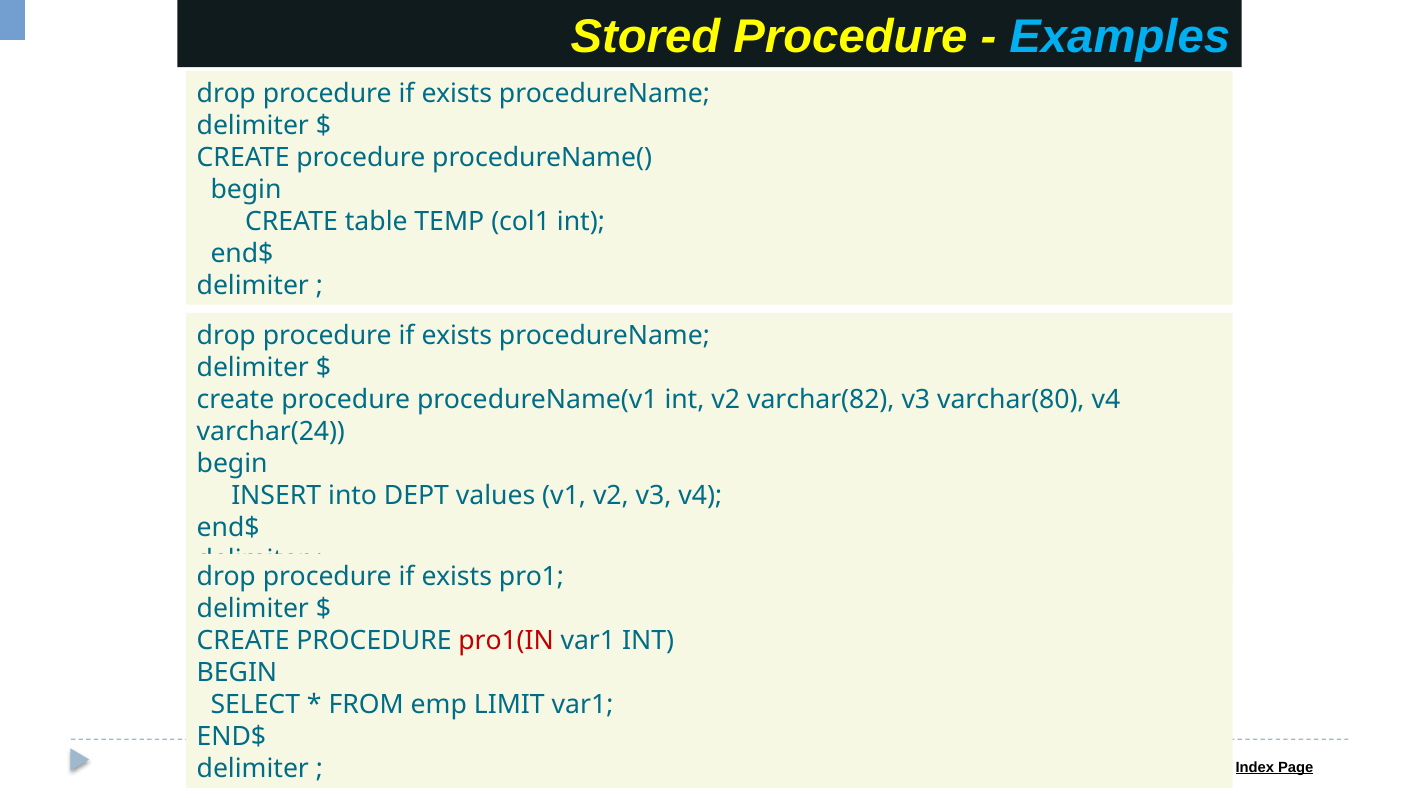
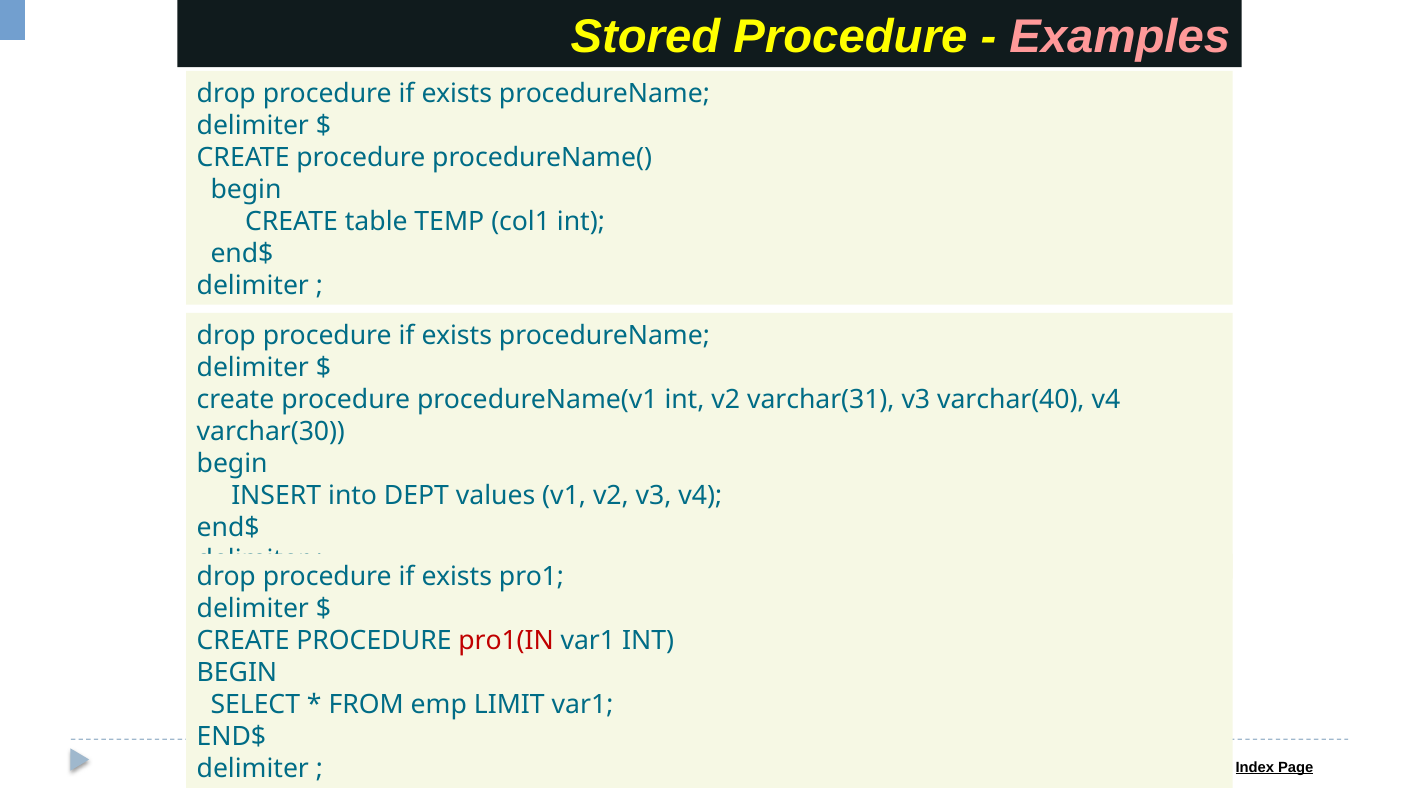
Examples colour: light blue -> pink
varchar(82: varchar(82 -> varchar(31
varchar(80: varchar(80 -> varchar(40
varchar(24: varchar(24 -> varchar(30
